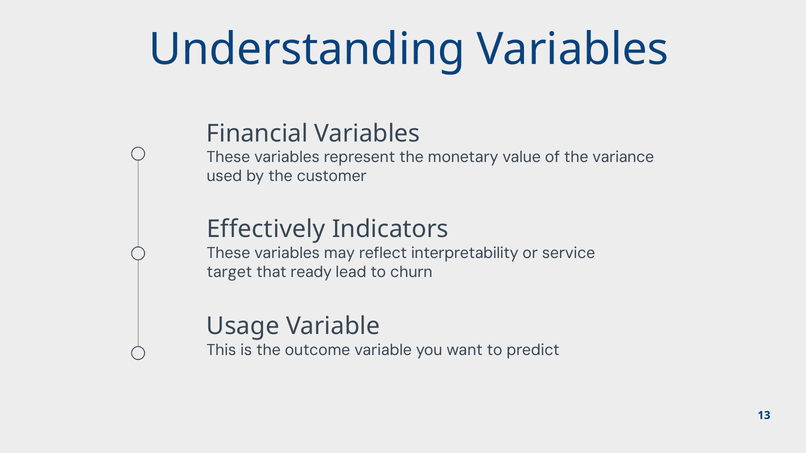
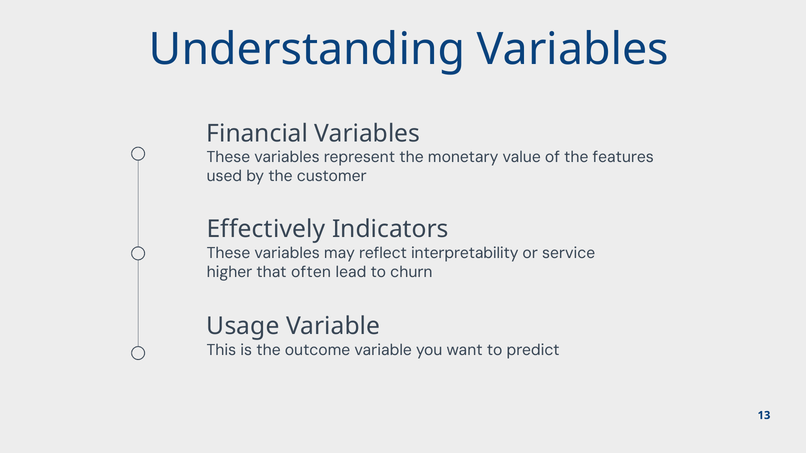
variance: variance -> features
target: target -> higher
ready: ready -> often
